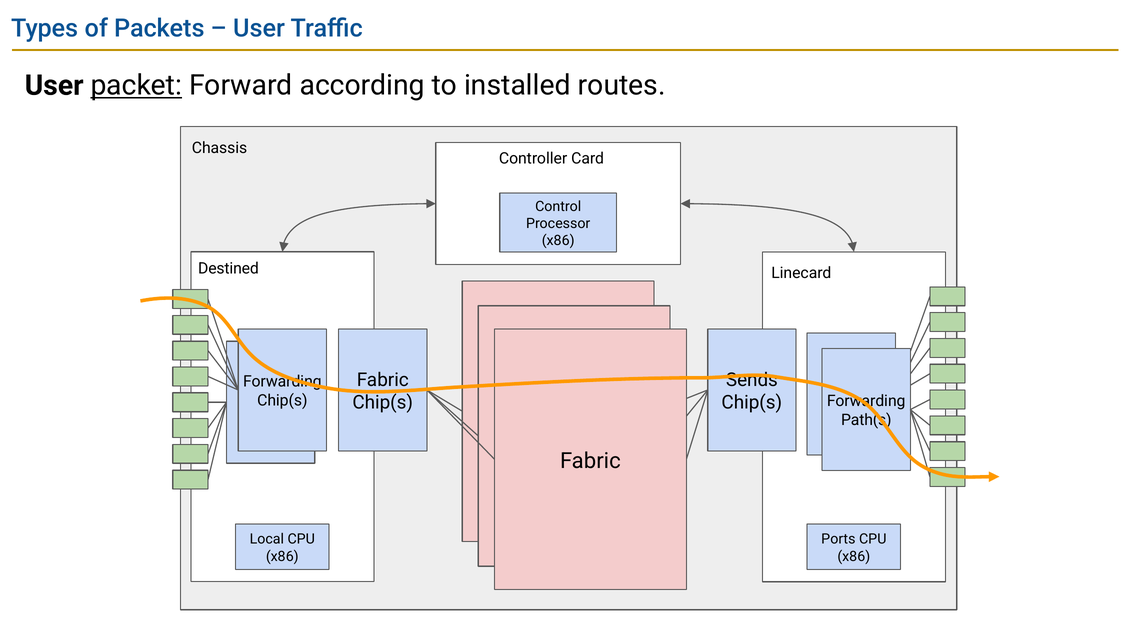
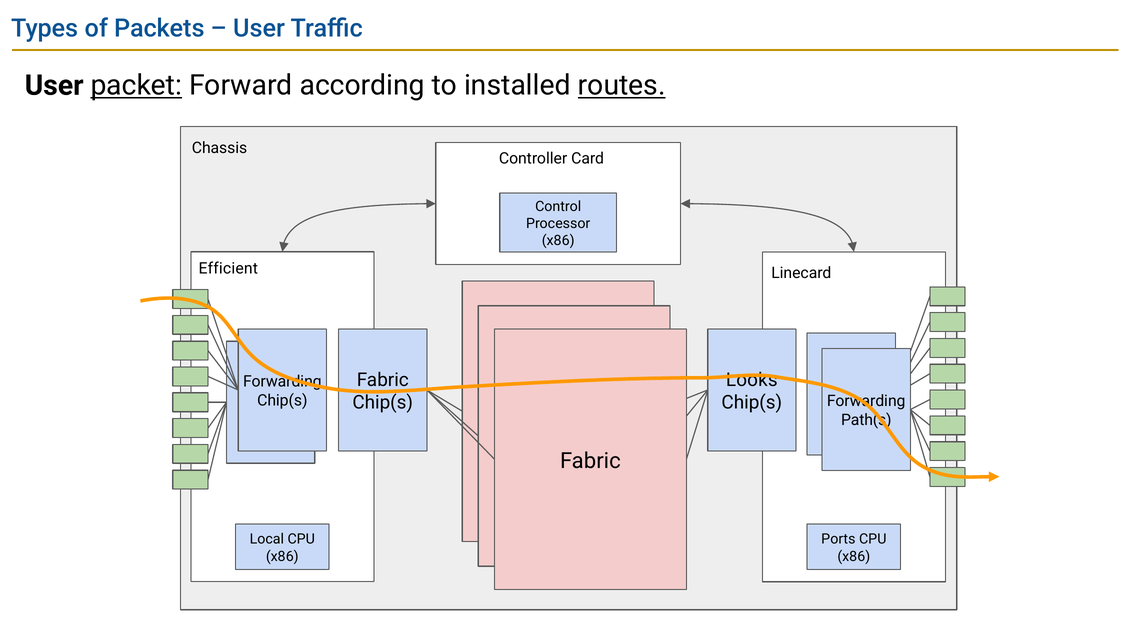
routes underline: none -> present
Destined: Destined -> Efficient
Sends: Sends -> Looks
